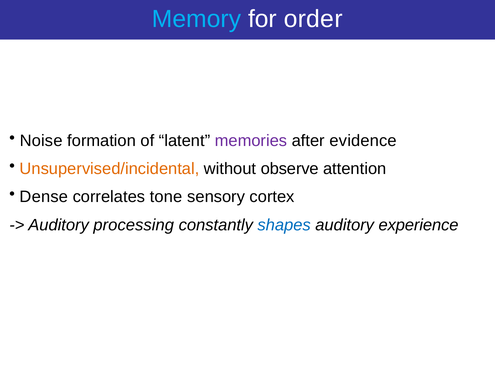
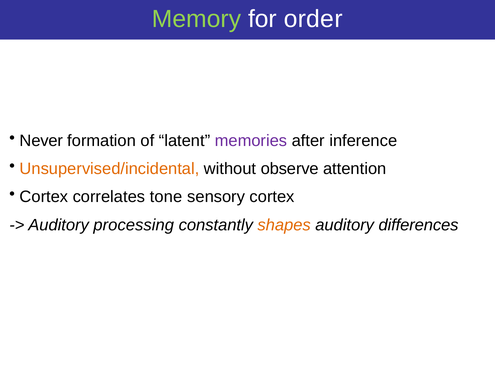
Memory colour: light blue -> light green
Noise: Noise -> Never
evidence: evidence -> inference
Dense at (44, 197): Dense -> Cortex
shapes colour: blue -> orange
experience: experience -> differences
